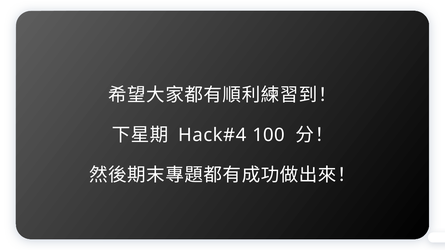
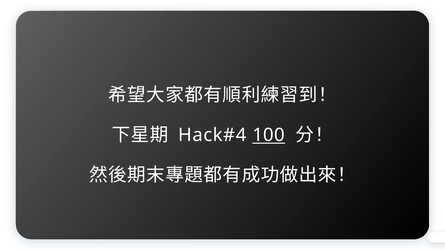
100 underline: none -> present
